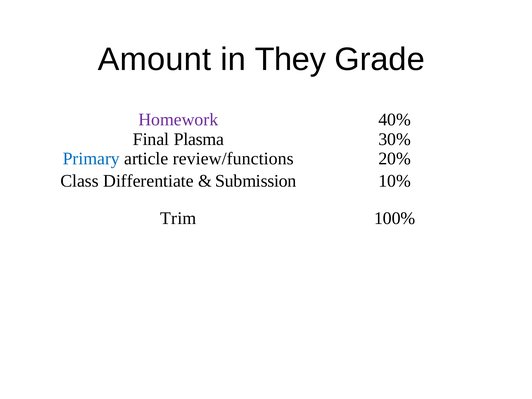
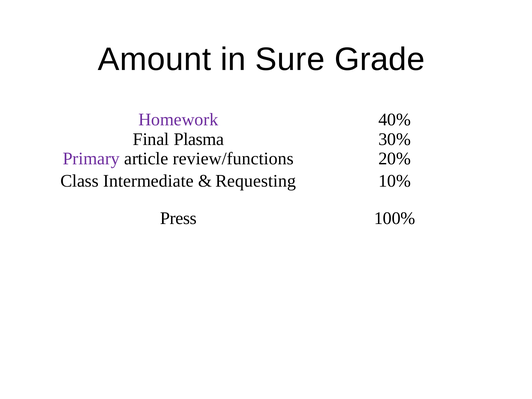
They: They -> Sure
Primary colour: blue -> purple
Differentiate: Differentiate -> Intermediate
Submission: Submission -> Requesting
Trim: Trim -> Press
